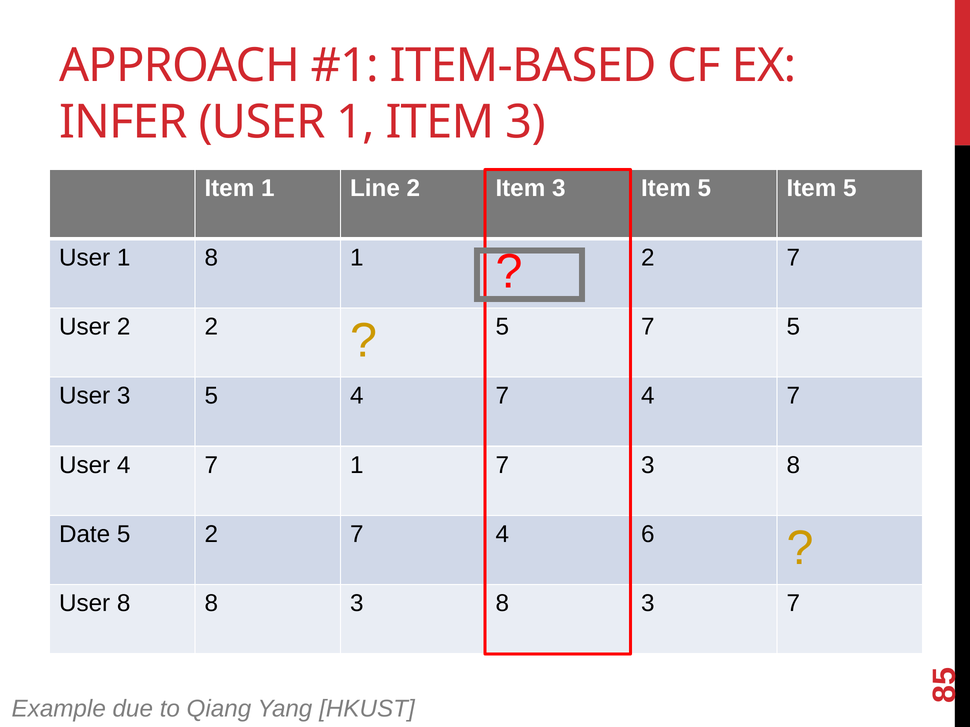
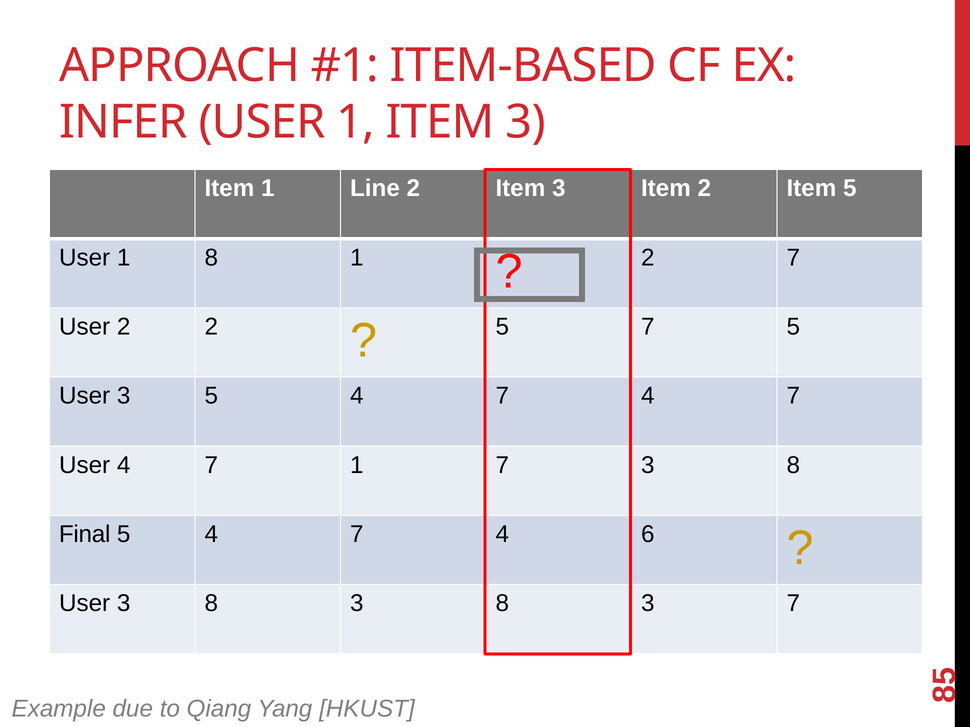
3 Item 5: 5 -> 2
Date: Date -> Final
2 at (211, 535): 2 -> 4
8 at (124, 604): 8 -> 3
